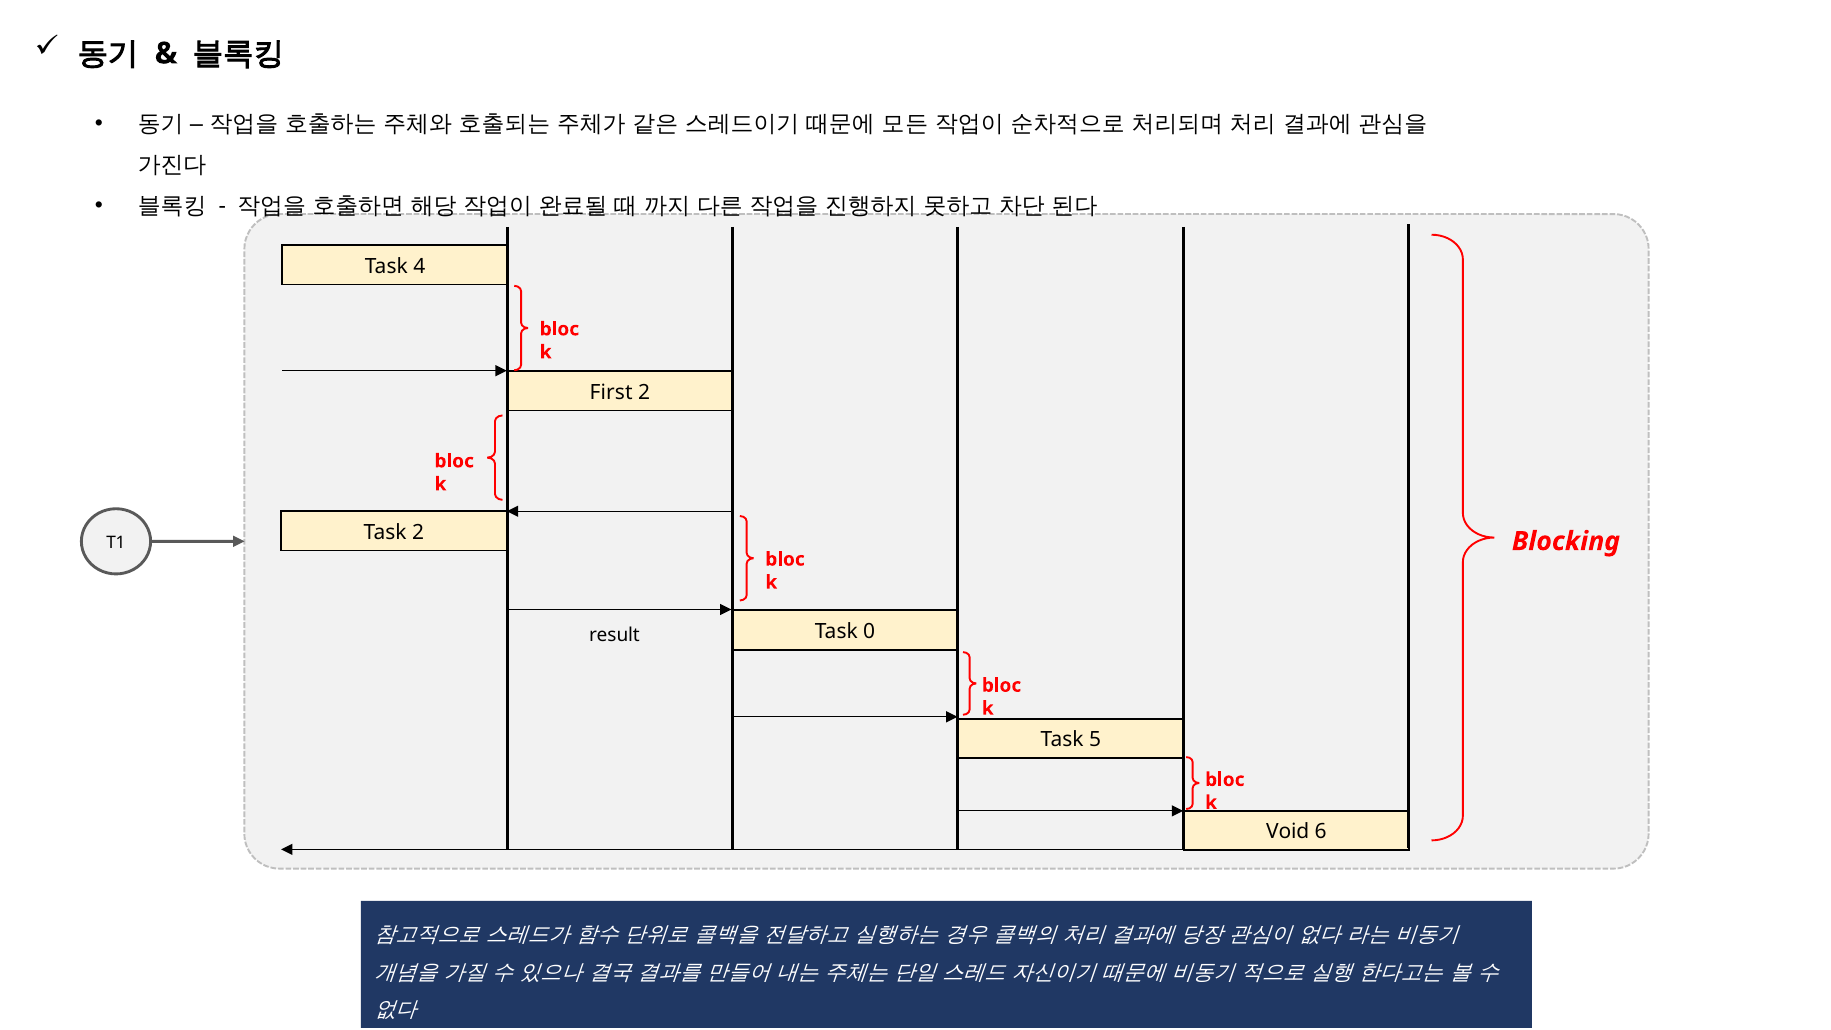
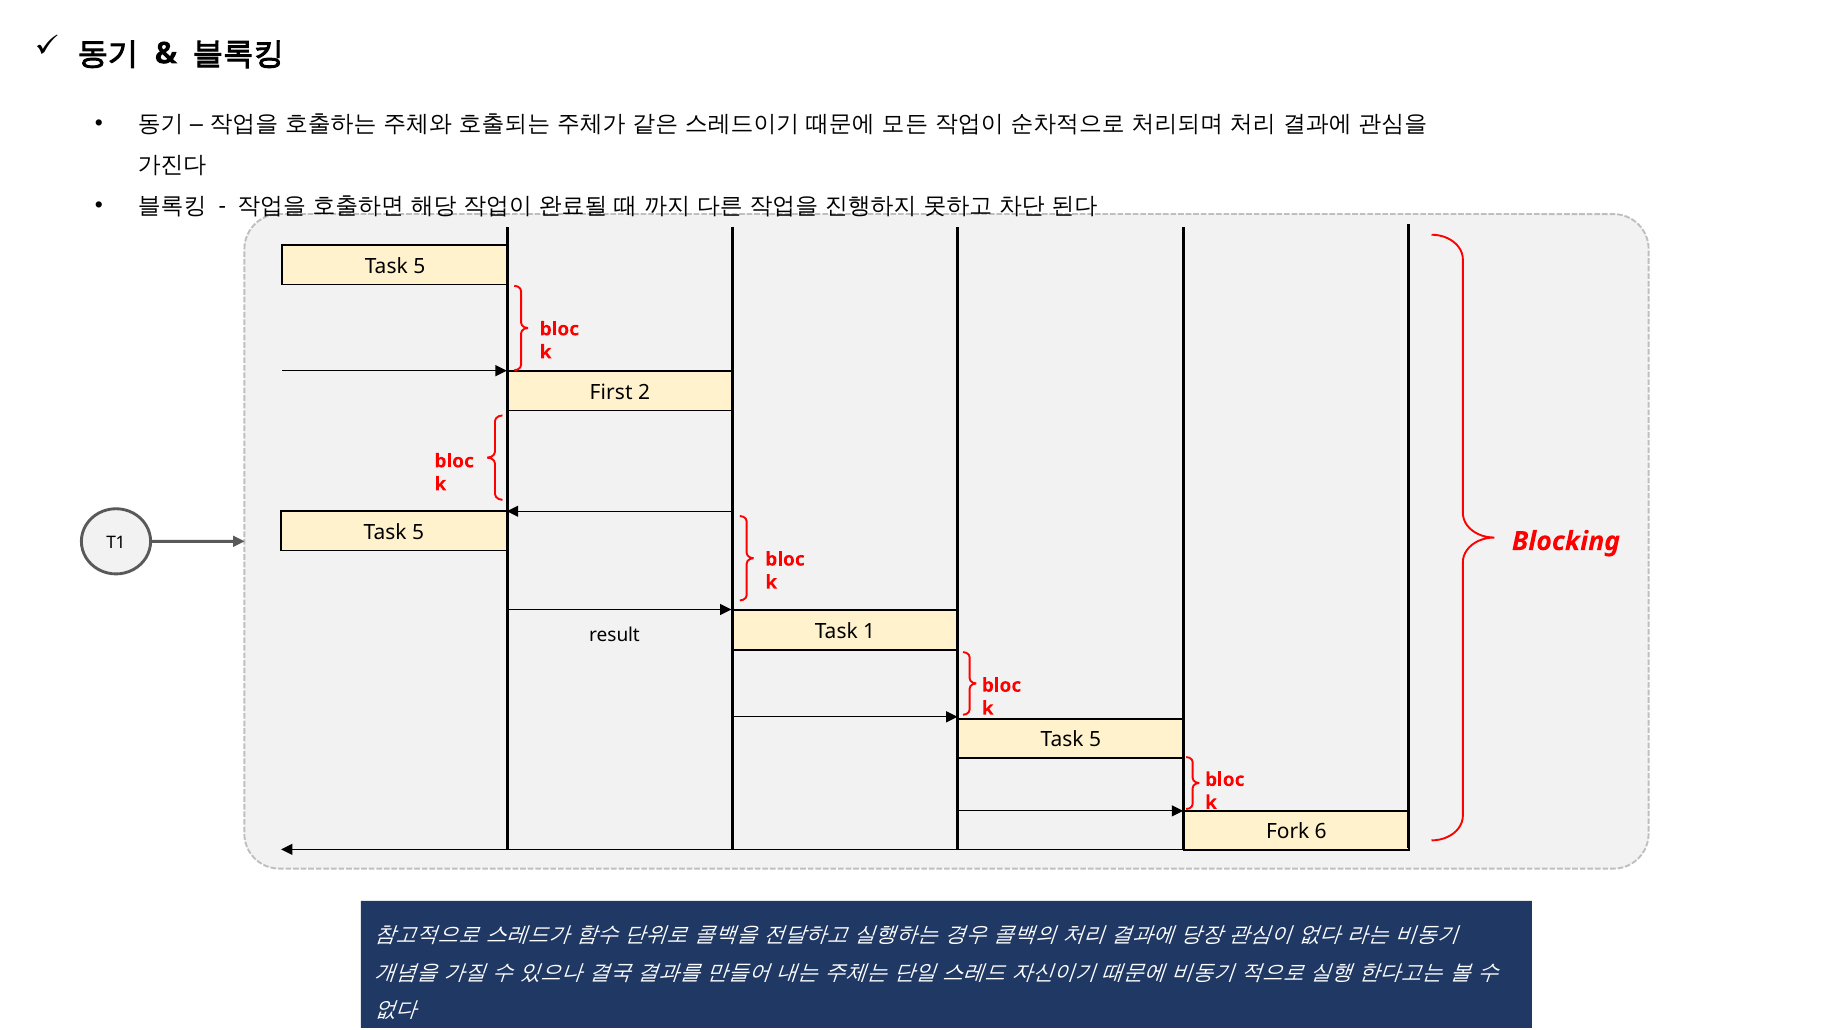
4 at (419, 266): 4 -> 5
2 at (418, 532): 2 -> 5
0: 0 -> 1
Void: Void -> Fork
